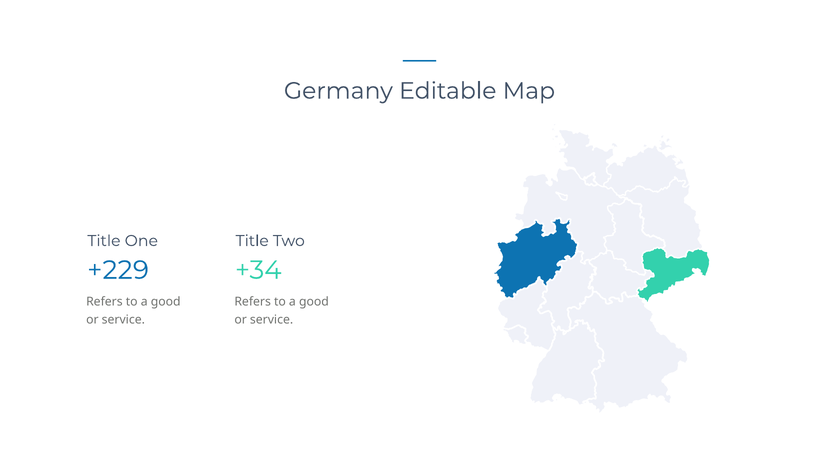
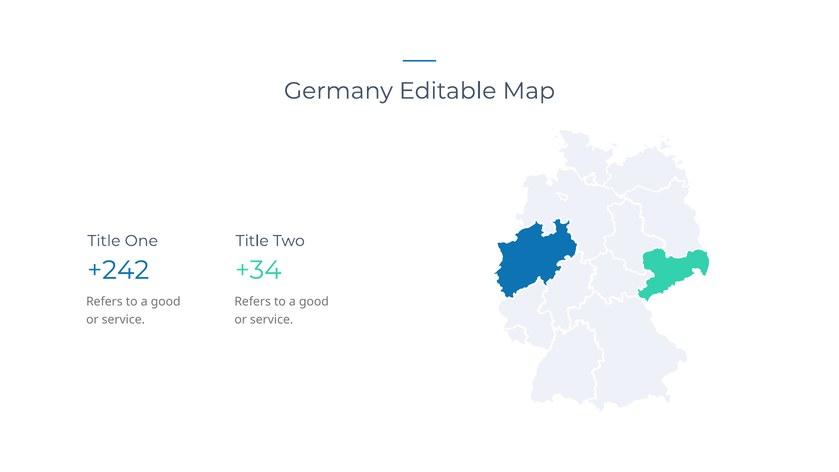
+229: +229 -> +242
